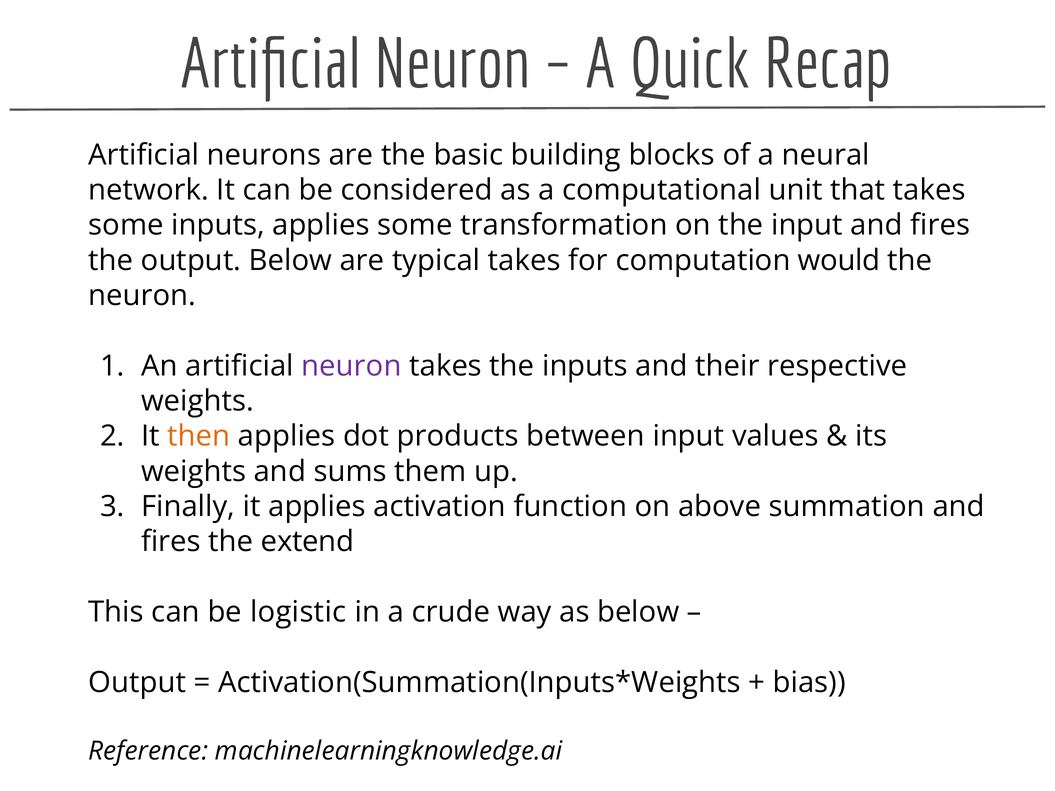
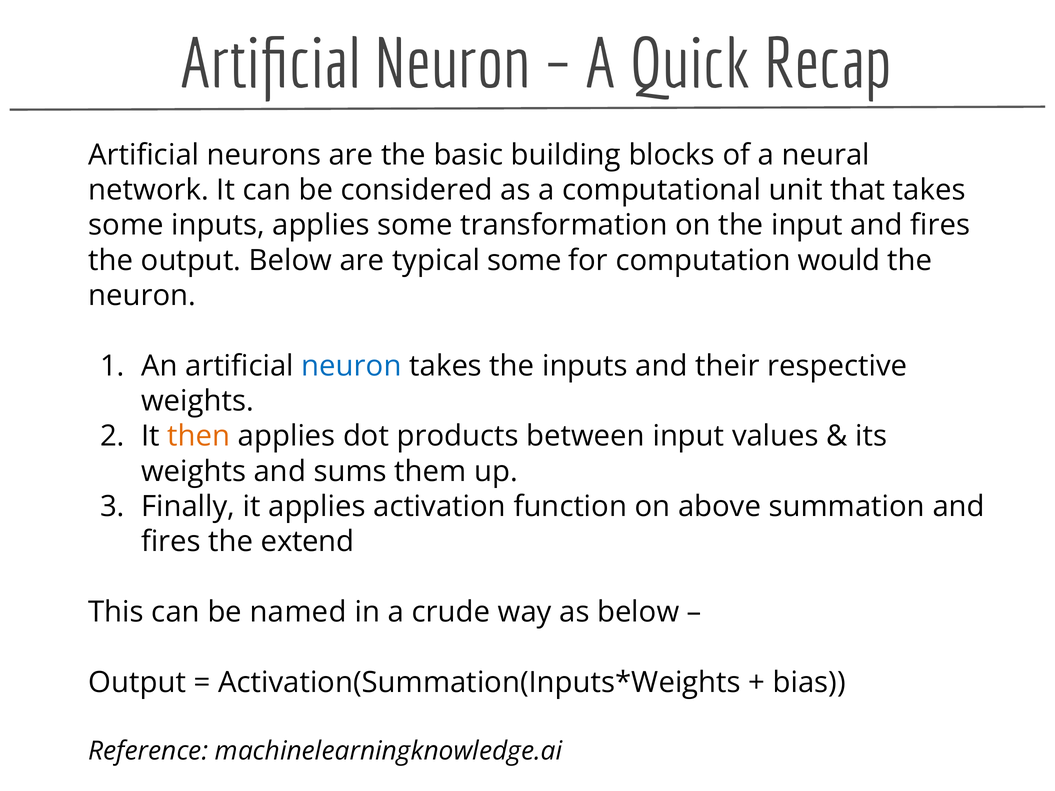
typical takes: takes -> some
neuron at (352, 366) colour: purple -> blue
logistic: logistic -> named
